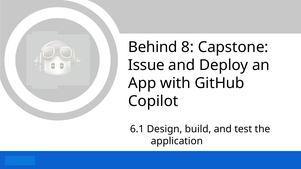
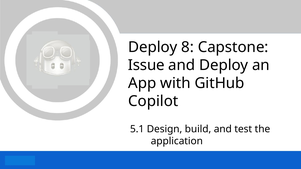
Behind at (153, 47): Behind -> Deploy
6.1: 6.1 -> 5.1
